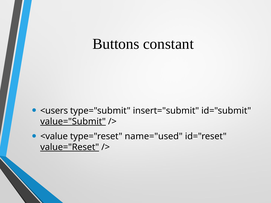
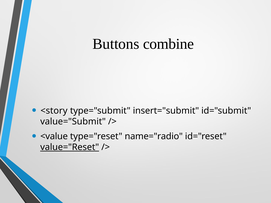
constant: constant -> combine
<users: <users -> <story
value="Submit underline: present -> none
name="used: name="used -> name="radio
